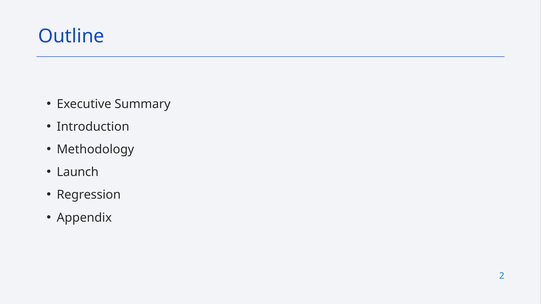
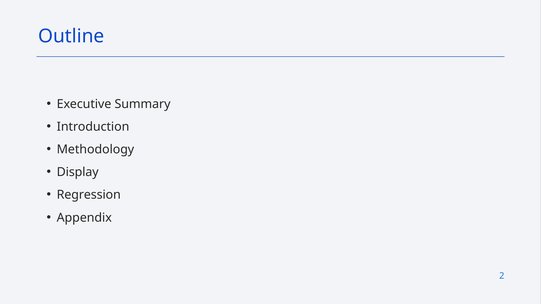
Launch: Launch -> Display
